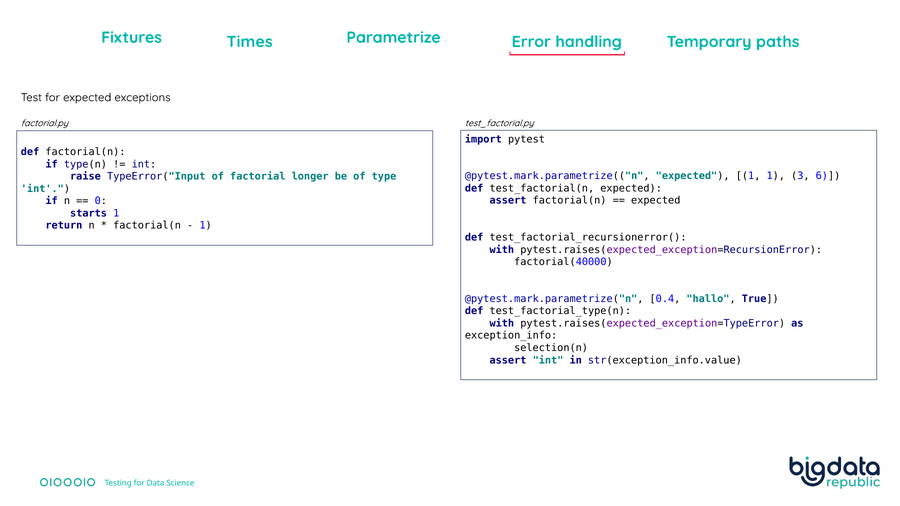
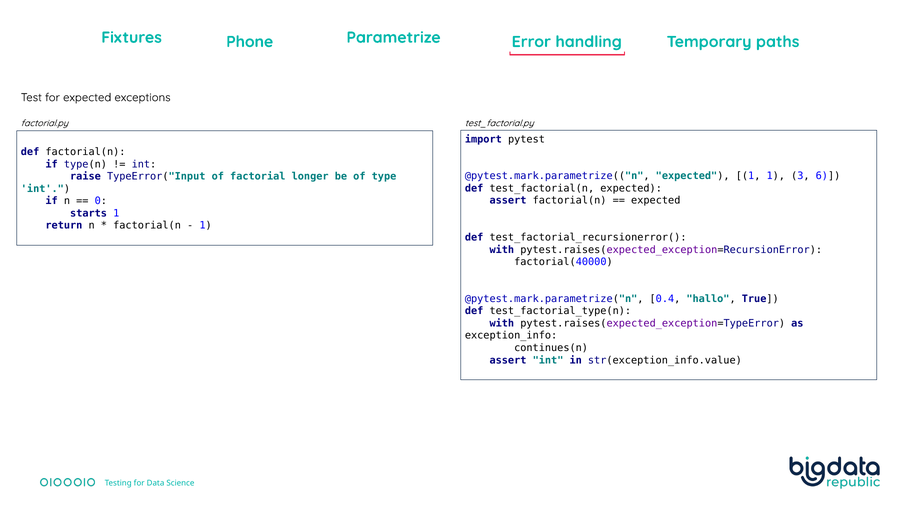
Times: Times -> Phone
selection(n: selection(n -> continues(n
